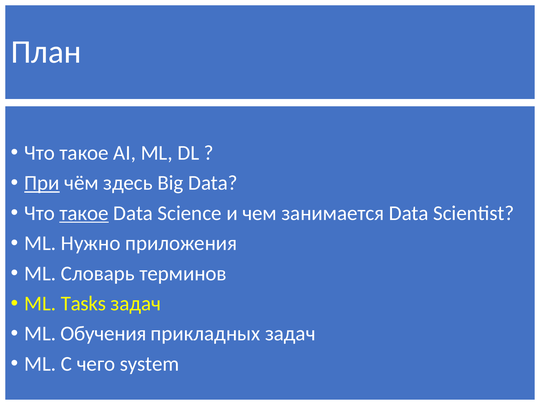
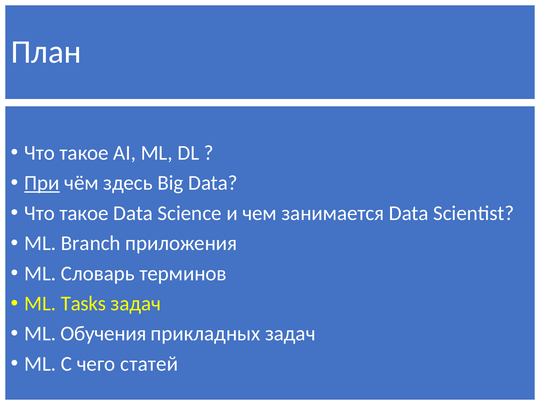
такое at (84, 213) underline: present -> none
Нужно: Нужно -> Branch
system: system -> статей
